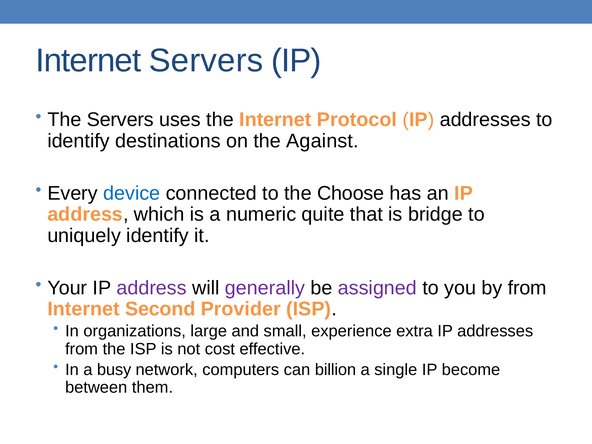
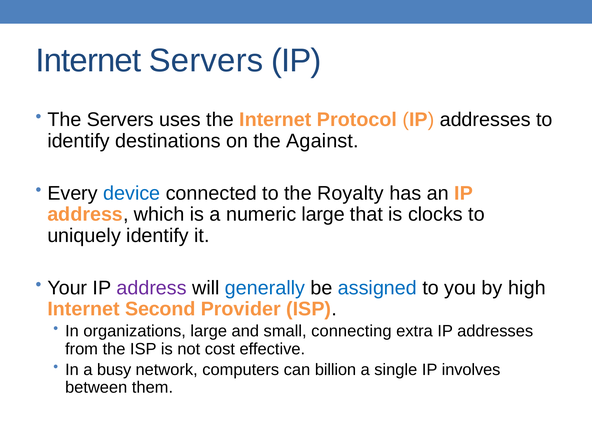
Choose: Choose -> Royalty
numeric quite: quite -> large
bridge: bridge -> clocks
generally colour: purple -> blue
assigned colour: purple -> blue
by from: from -> high
experience: experience -> connecting
become: become -> involves
